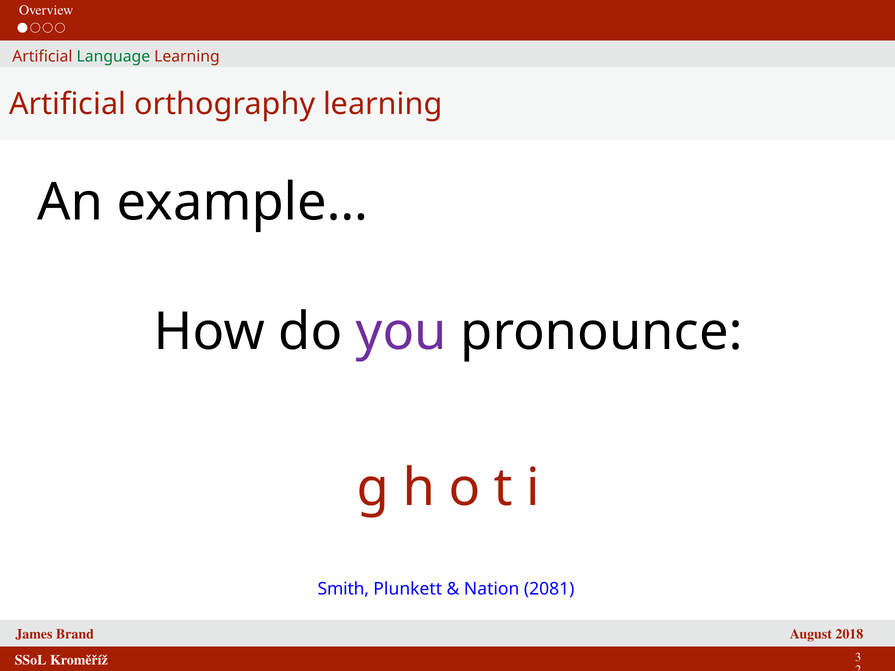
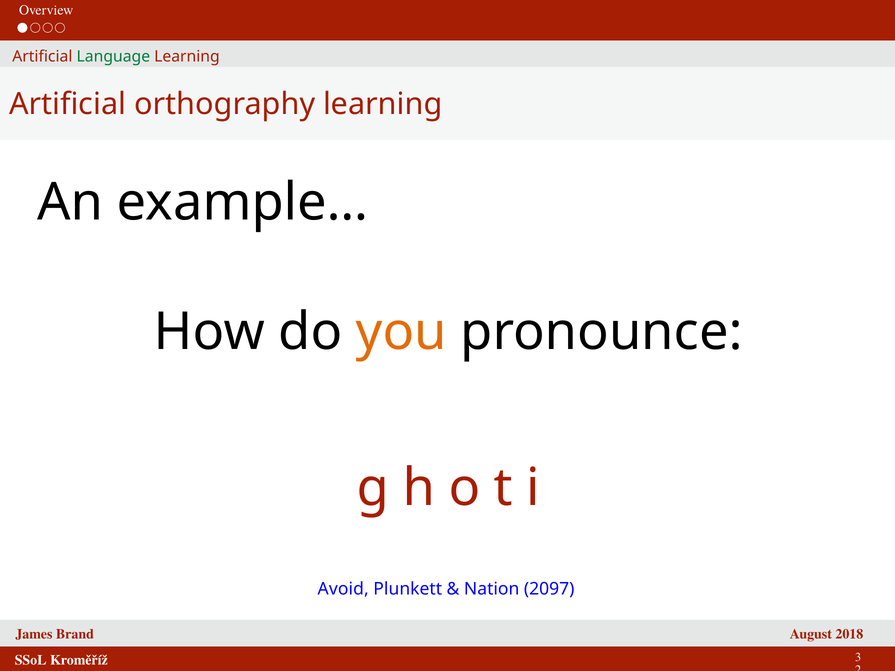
you colour: purple -> orange
Smith: Smith -> Avoid
2081: 2081 -> 2097
